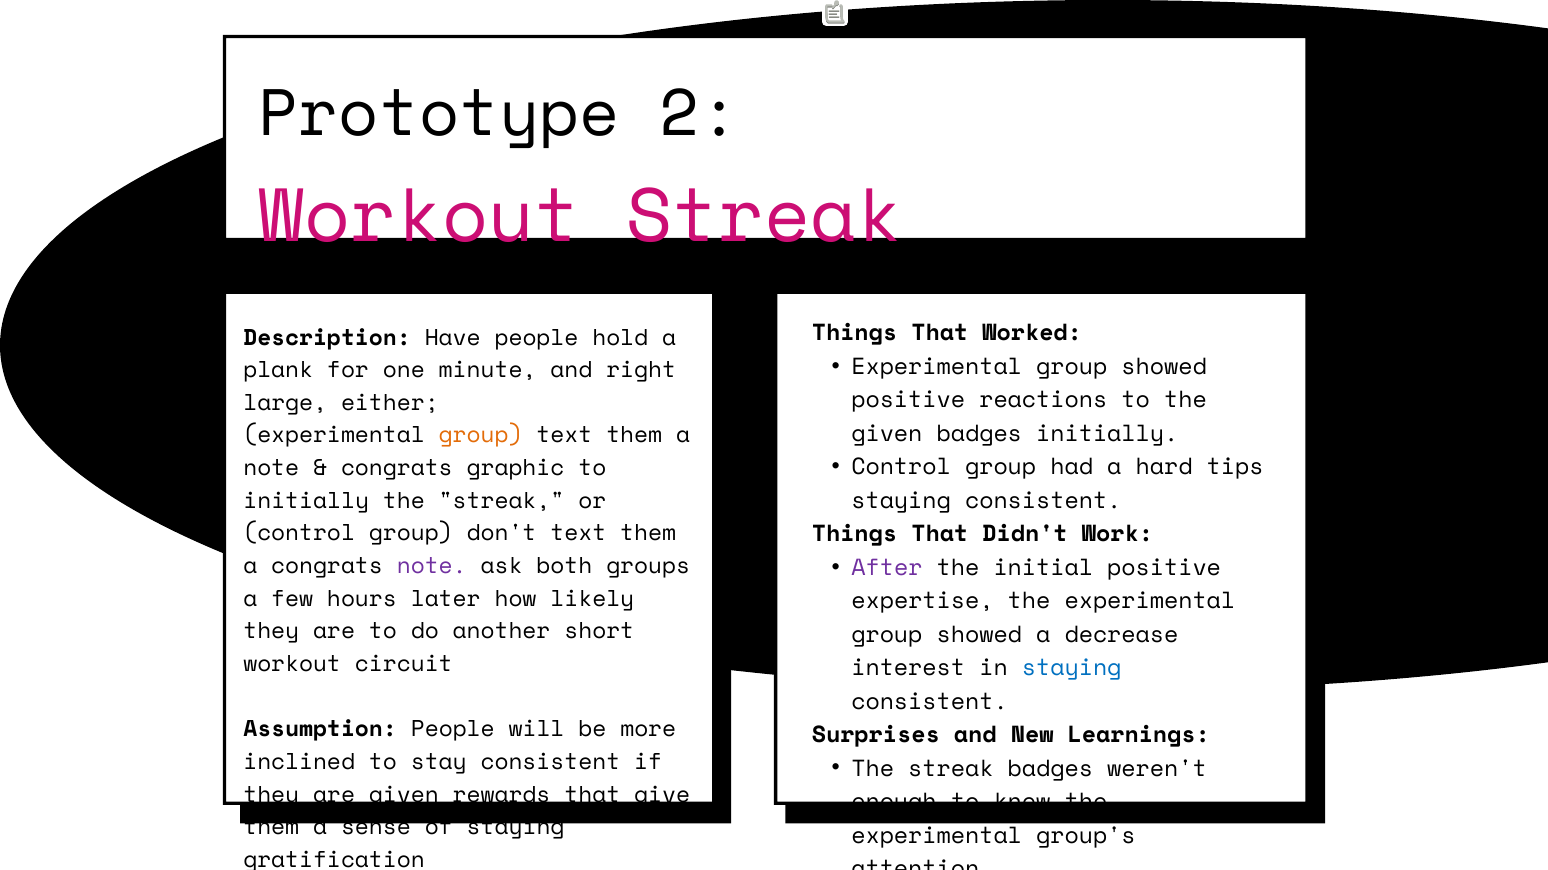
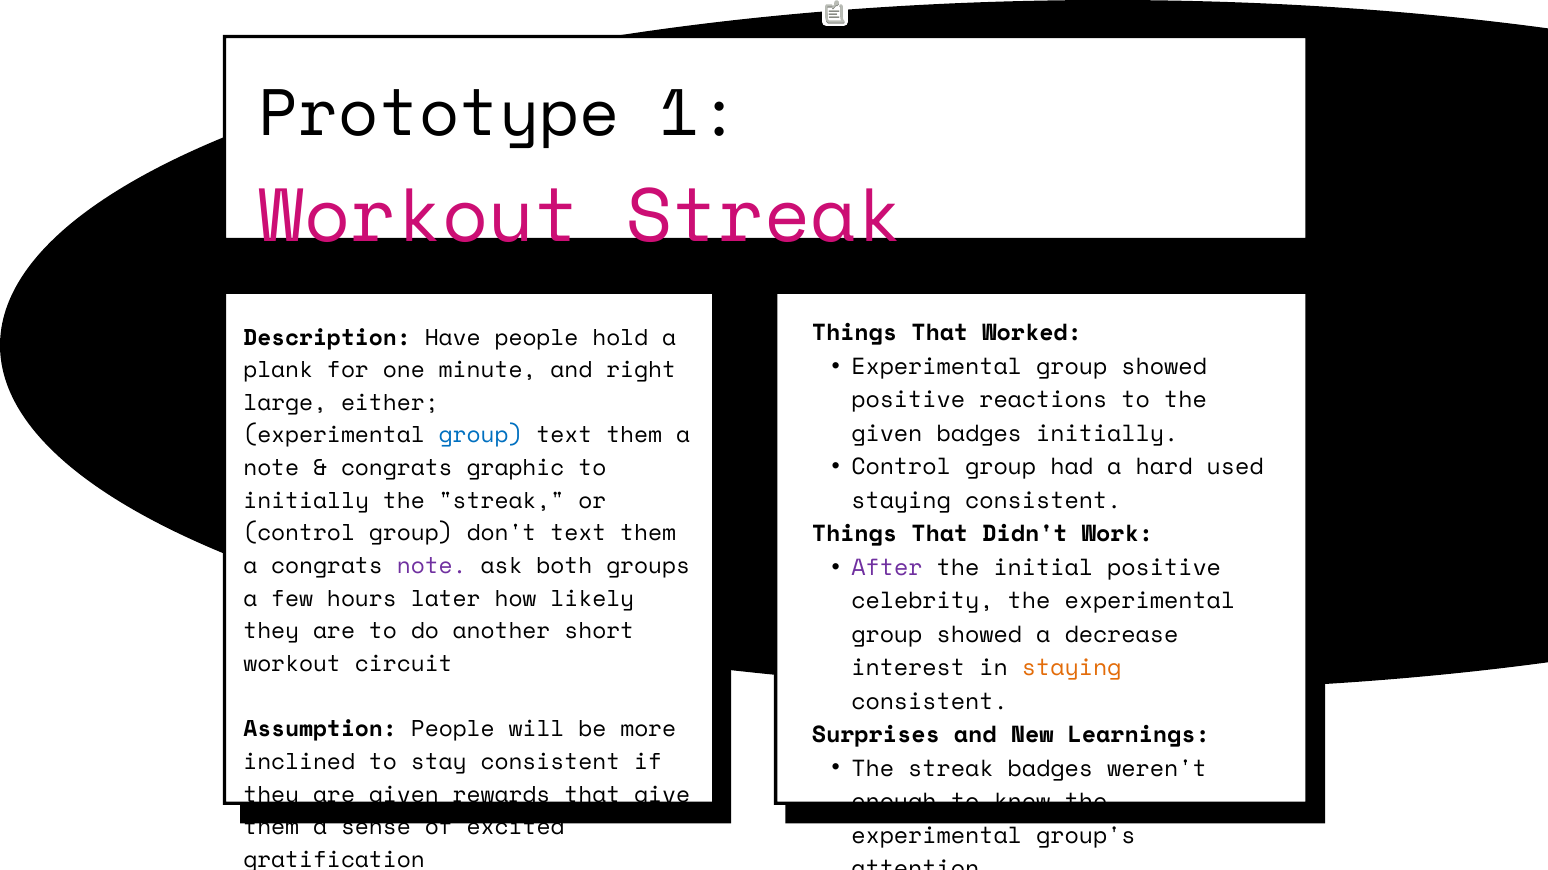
2: 2 -> 1
group at (481, 436) colour: orange -> blue
tips: tips -> used
expertise: expertise -> celebrity
staying at (1072, 669) colour: blue -> orange
of staying: staying -> excited
